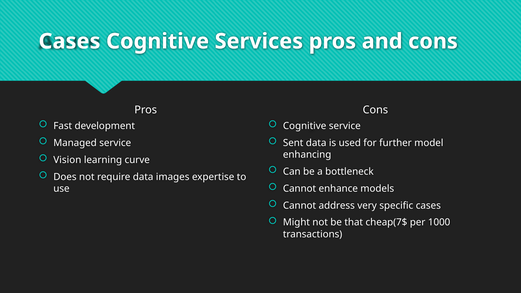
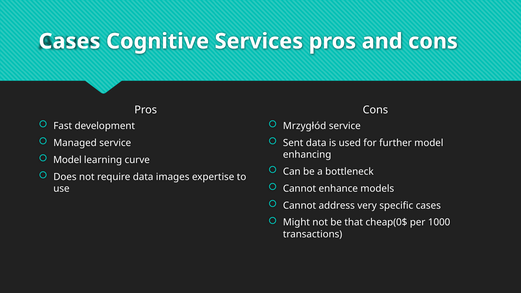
Cognitive at (305, 126): Cognitive -> Mrzygłód
Vision at (67, 160): Vision -> Model
cheap(7$: cheap(7$ -> cheap(0$
